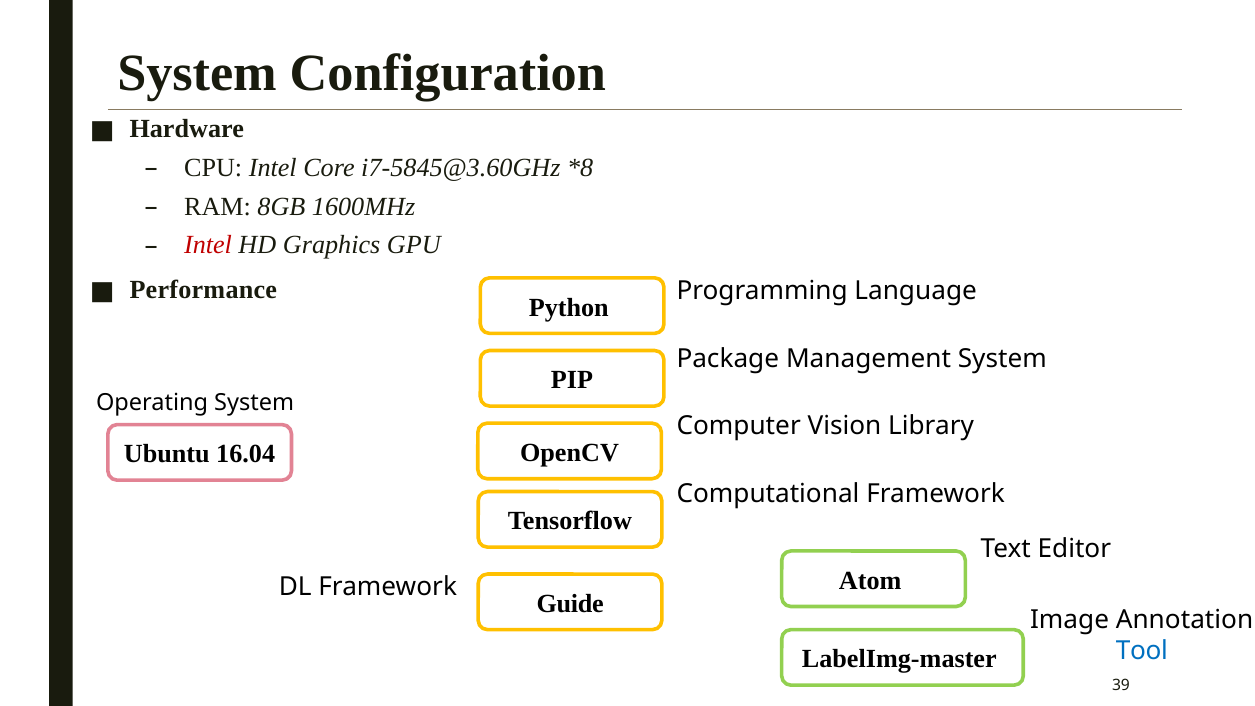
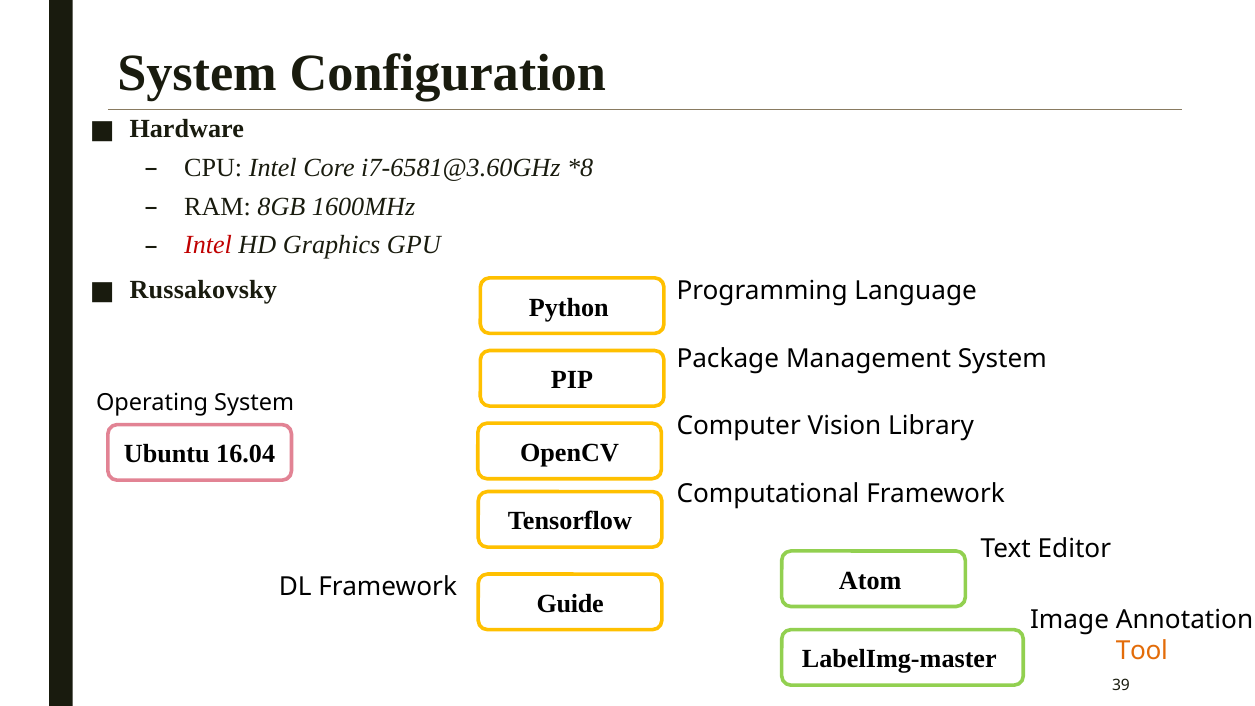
i7-5845@3.60GHz: i7-5845@3.60GHz -> i7-6581@3.60GHz
Performance: Performance -> Russakovsky
Tool colour: blue -> orange
